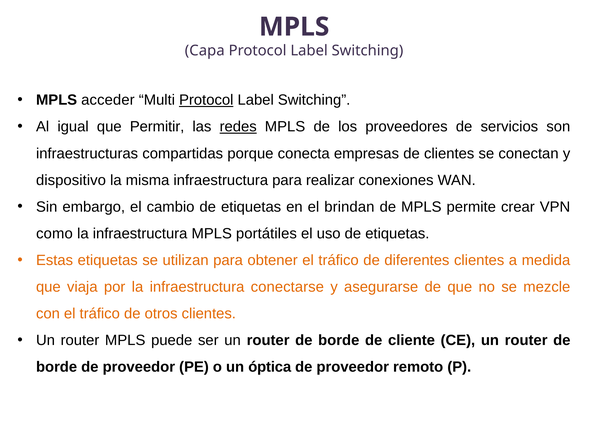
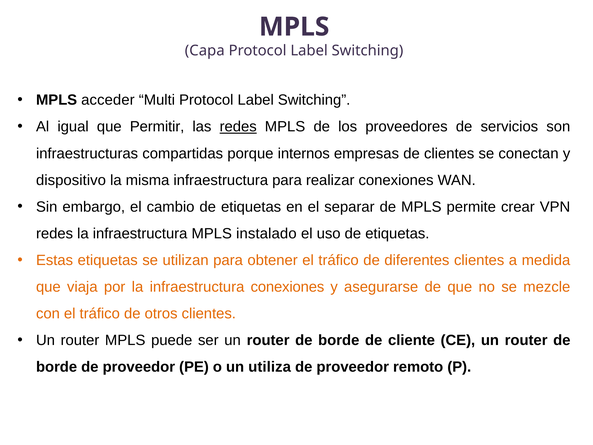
Protocol at (206, 100) underline: present -> none
conecta: conecta -> internos
brindan: brindan -> separar
como at (54, 233): como -> redes
portátiles: portátiles -> instalado
infraestructura conectarse: conectarse -> conexiones
óptica: óptica -> utiliza
